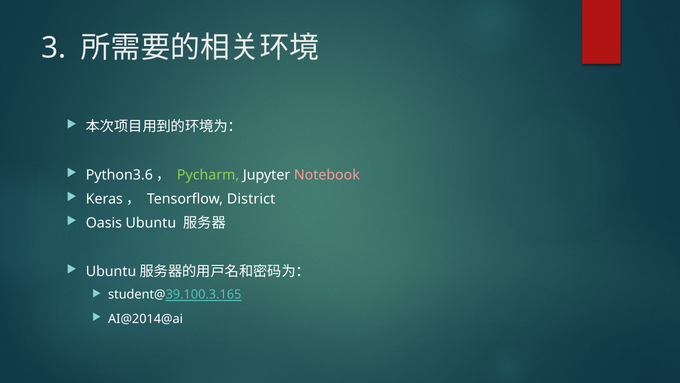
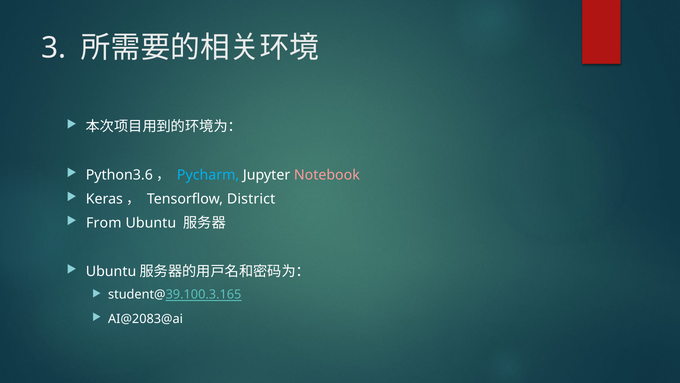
Pycharm colour: light green -> light blue
Oasis: Oasis -> From
AI@2014@ai: AI@2014@ai -> AI@2083@ai
